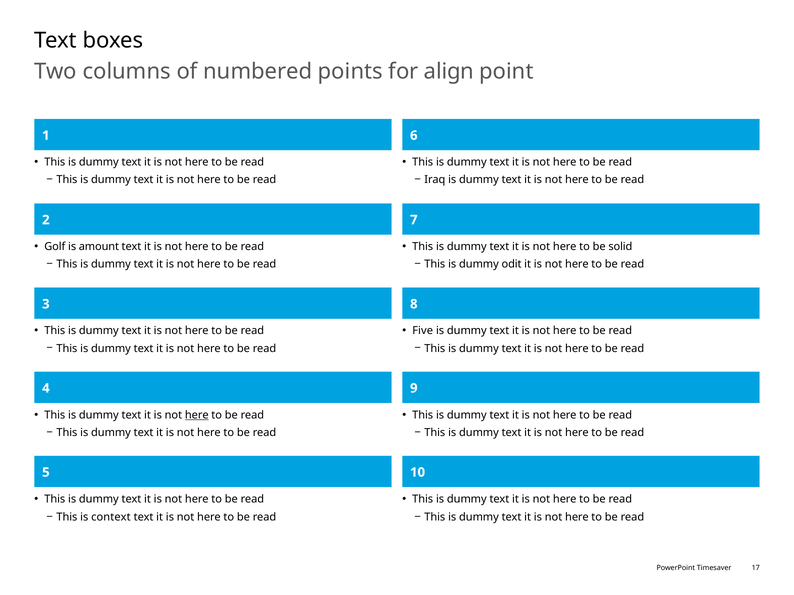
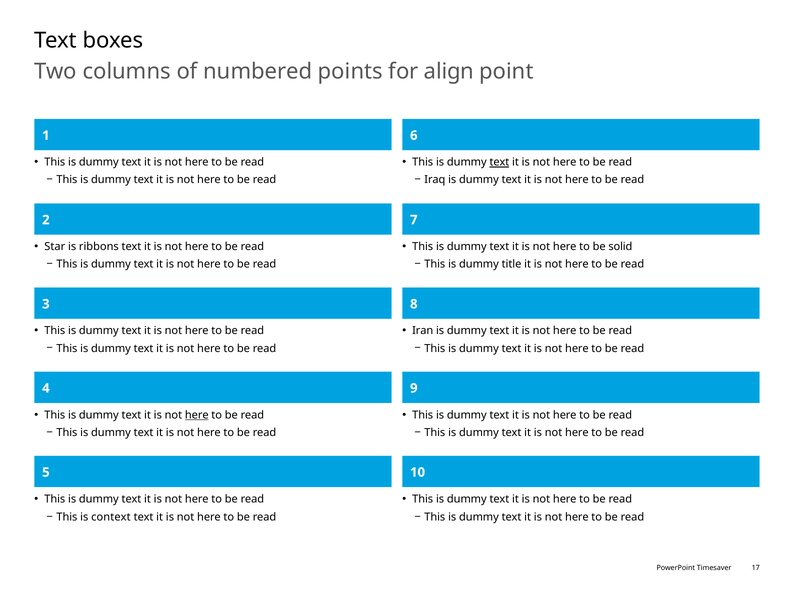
text at (499, 162) underline: none -> present
Golf: Golf -> Star
amount: amount -> ribbons
odit: odit -> title
Five: Five -> Iran
